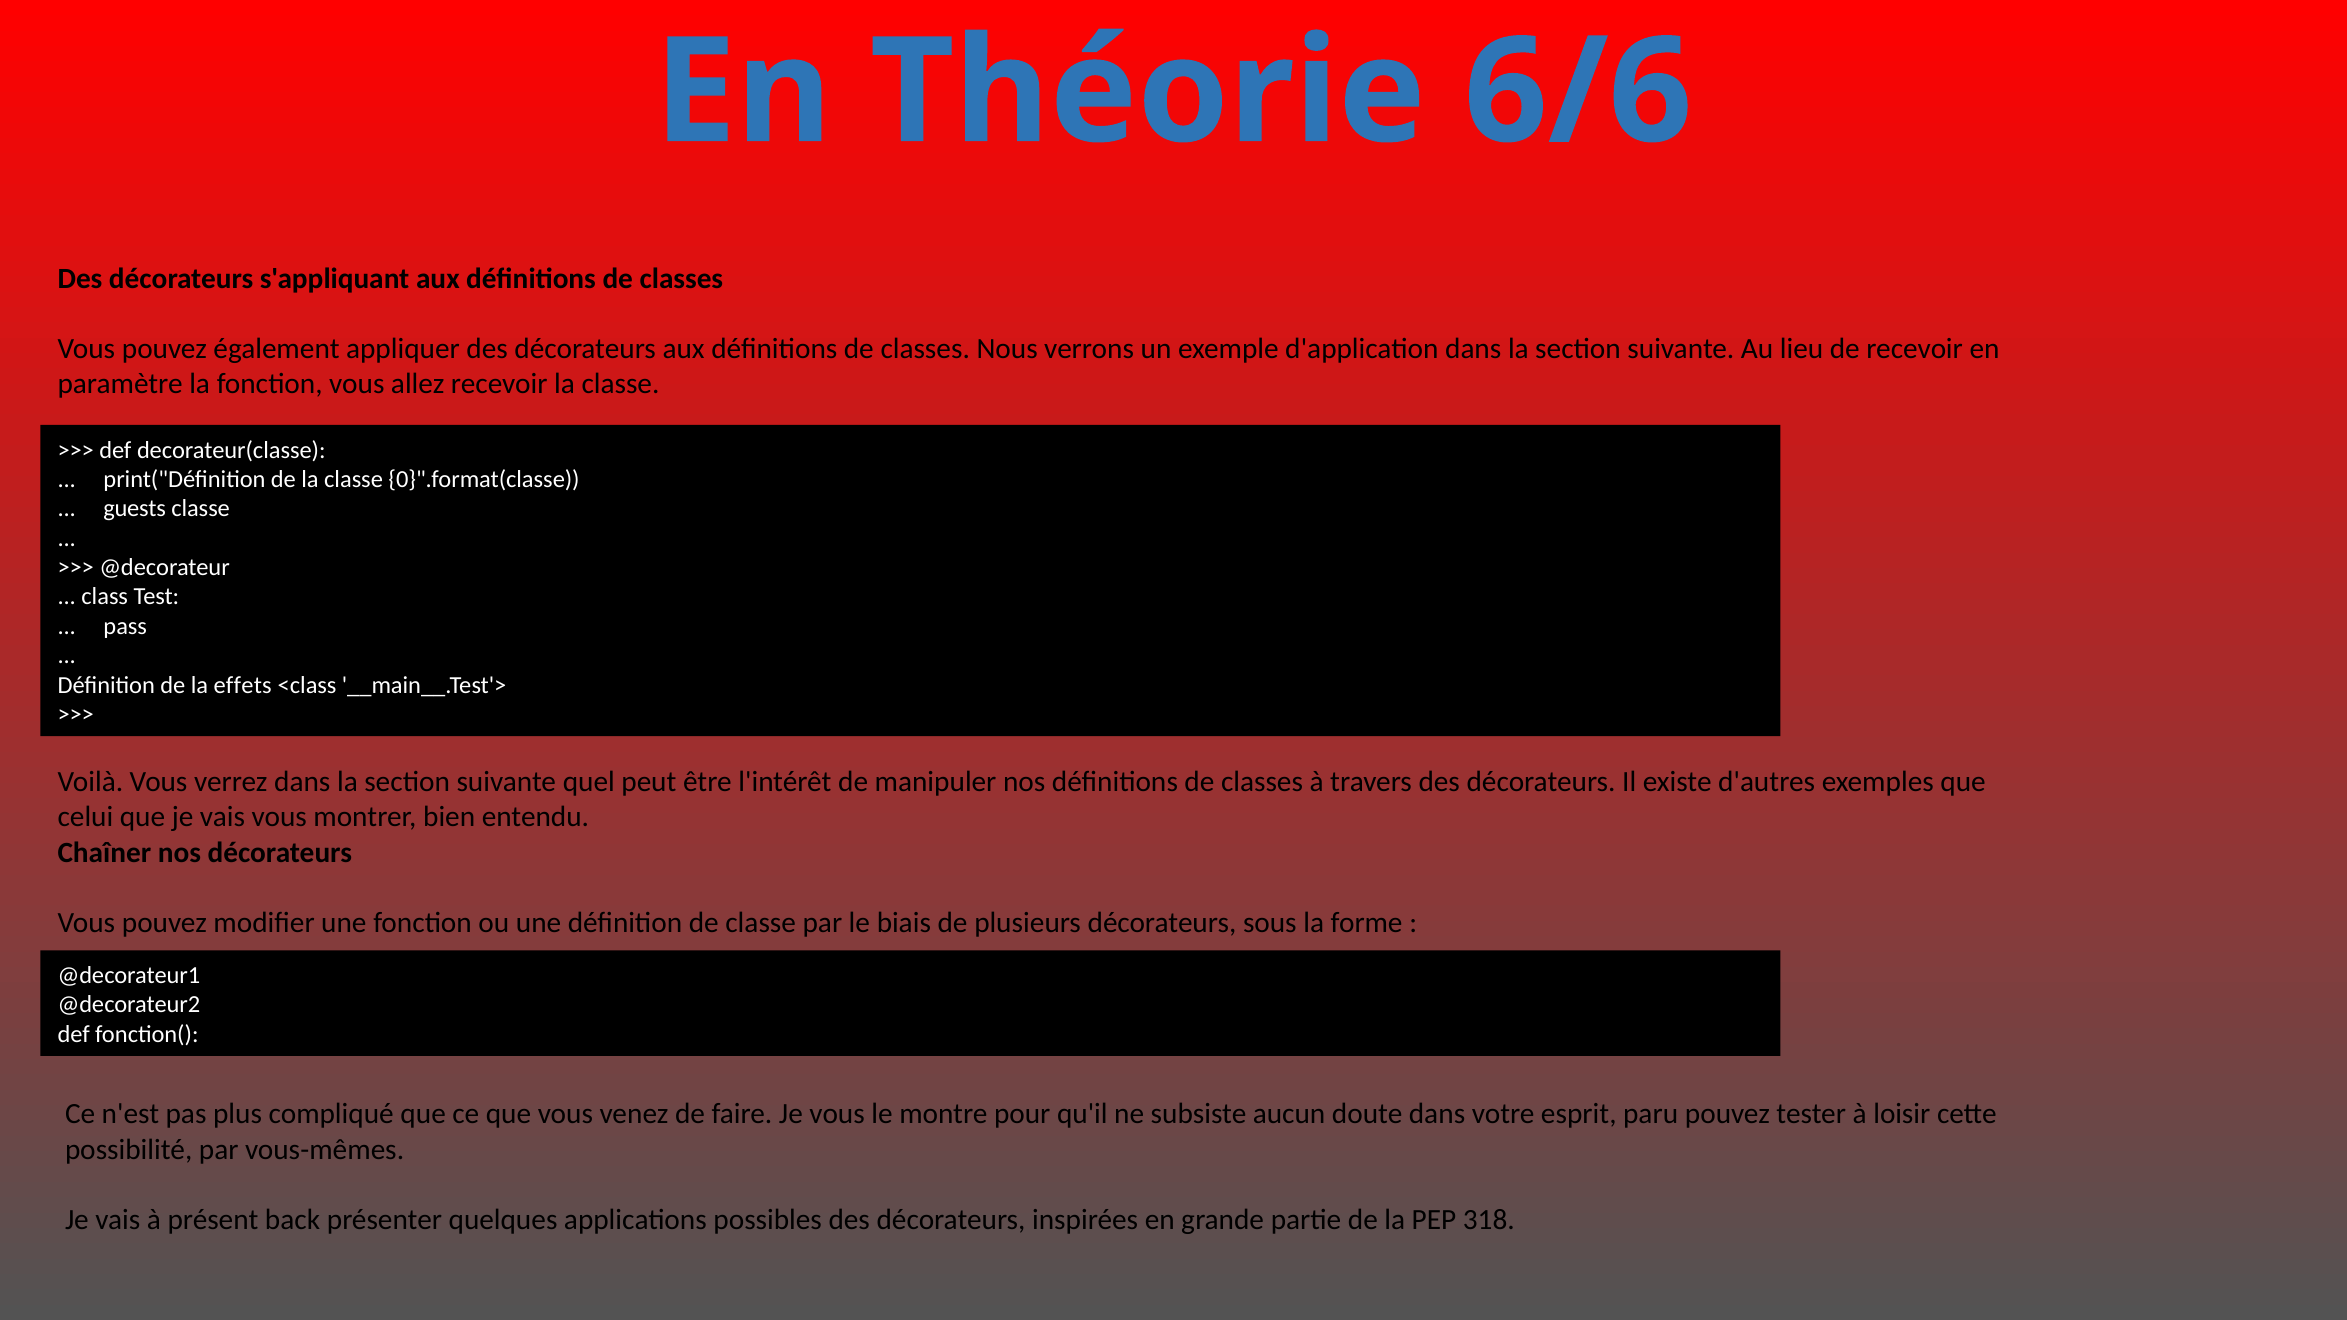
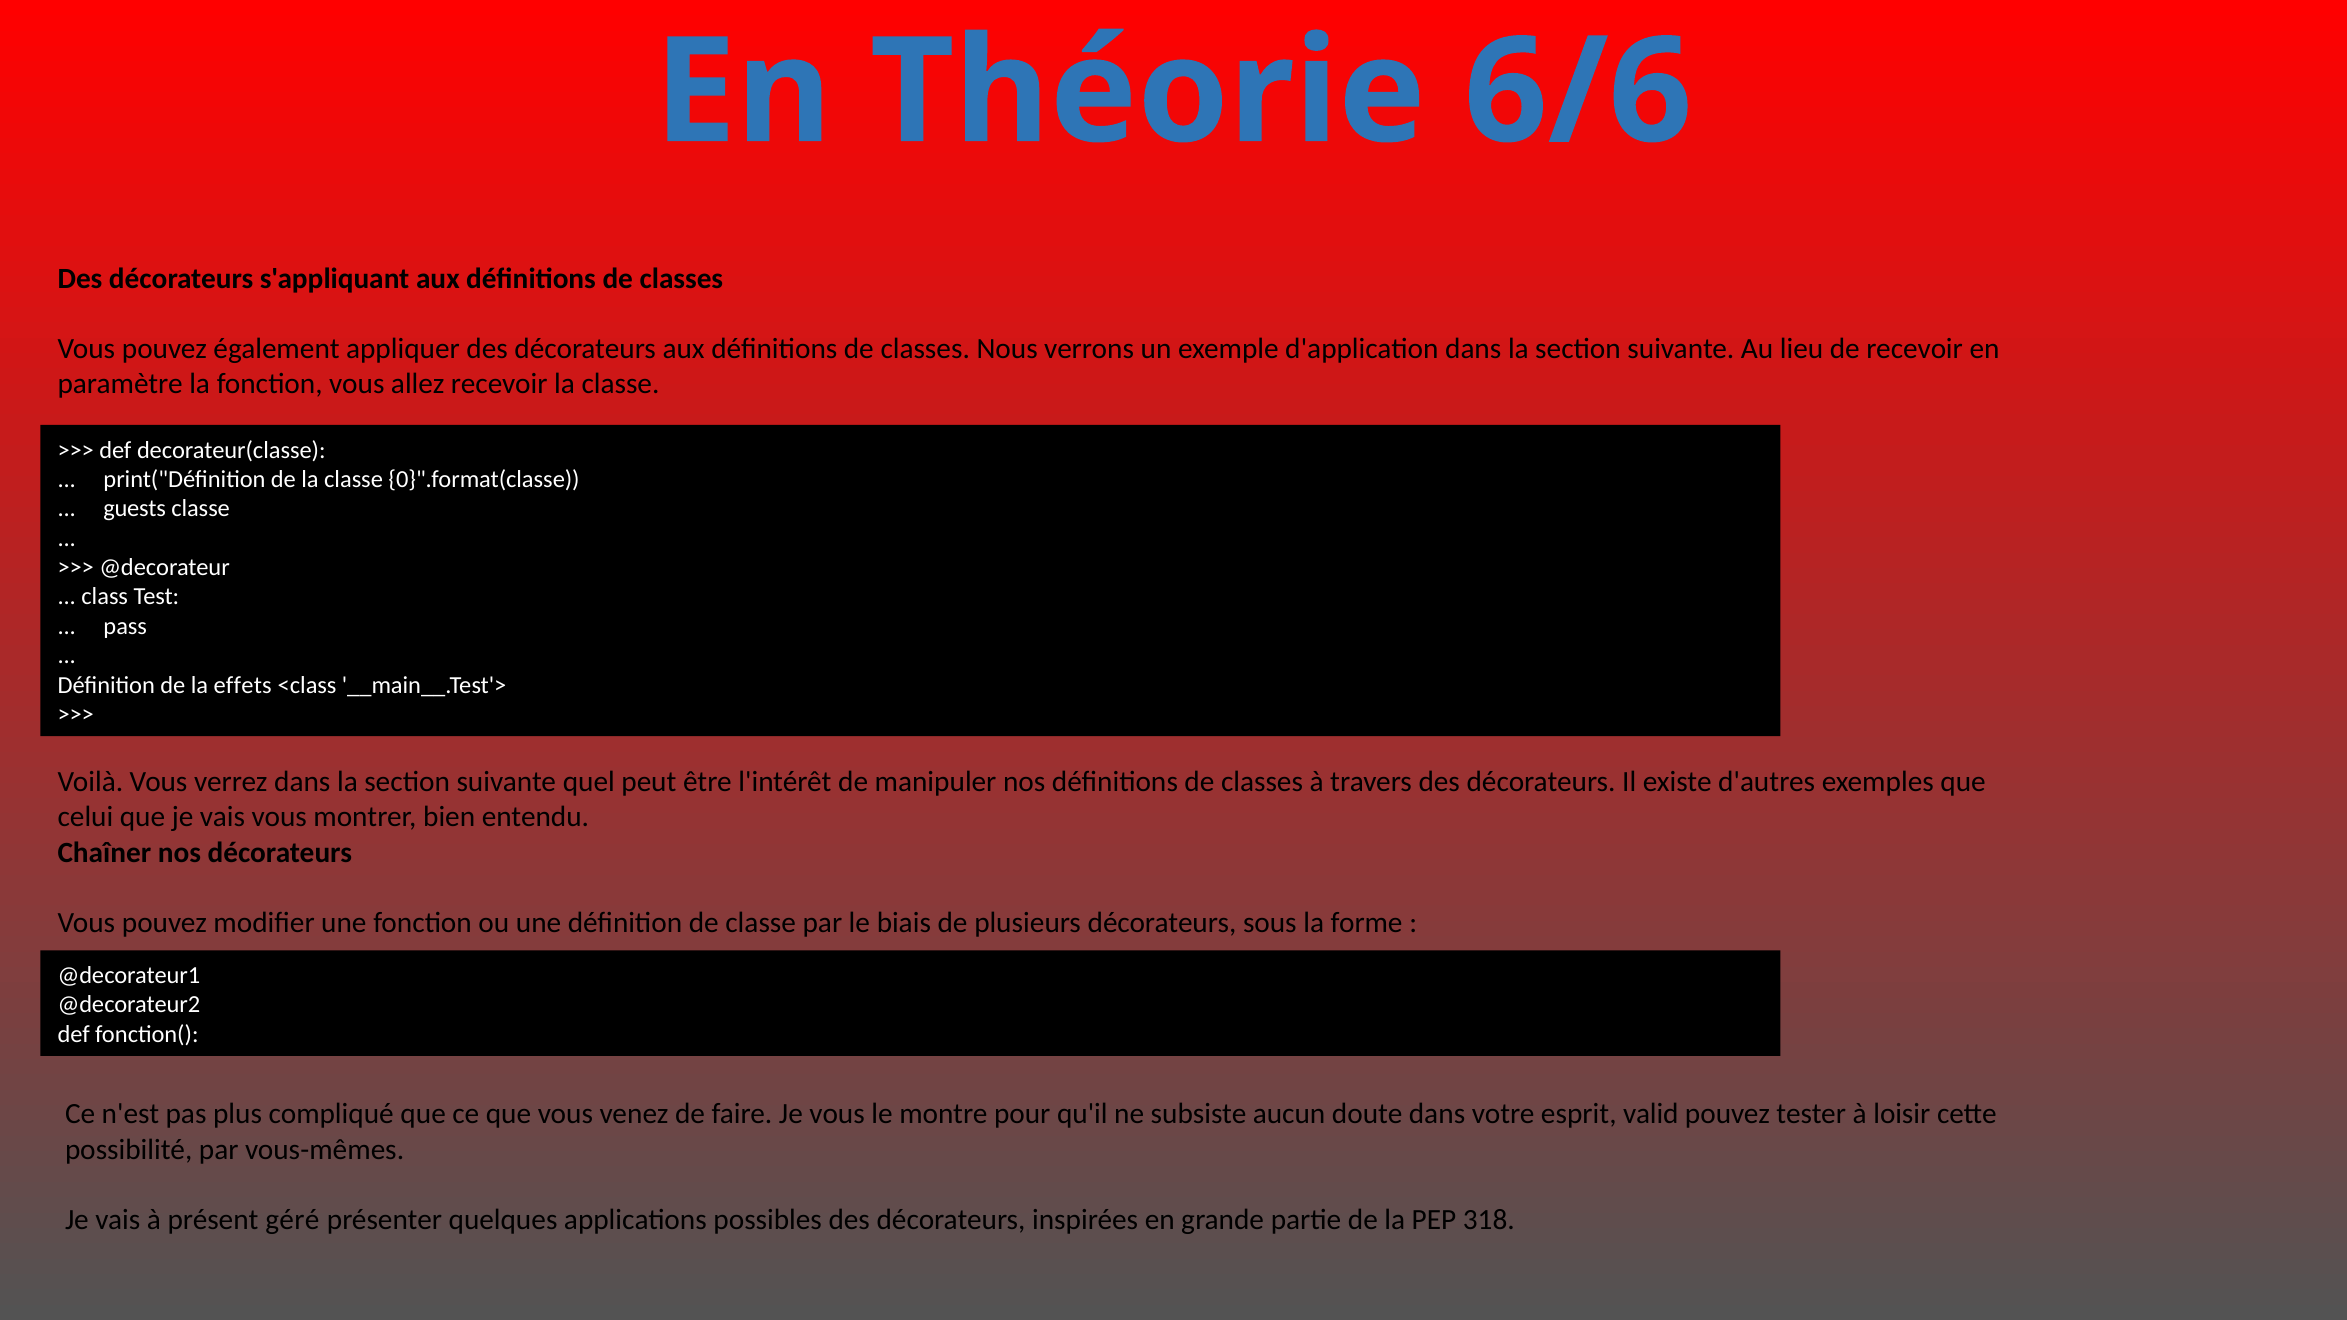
paru: paru -> valid
back: back -> géré
